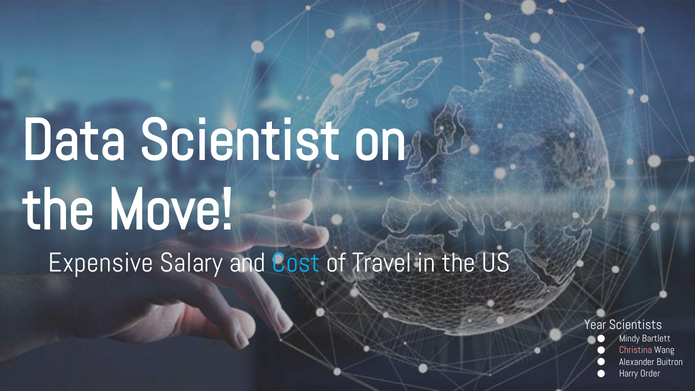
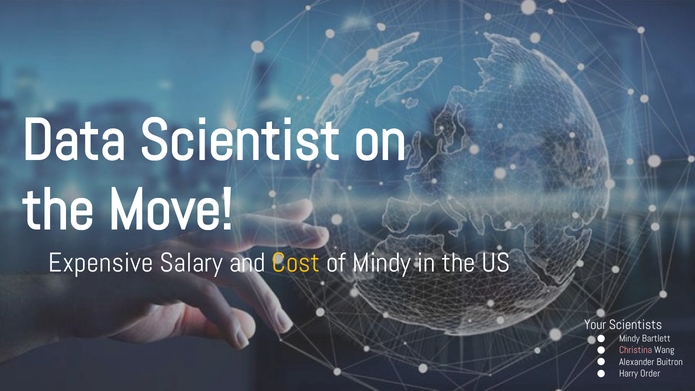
Cost colour: light blue -> yellow
of Travel: Travel -> Mindy
Year: Year -> Your
